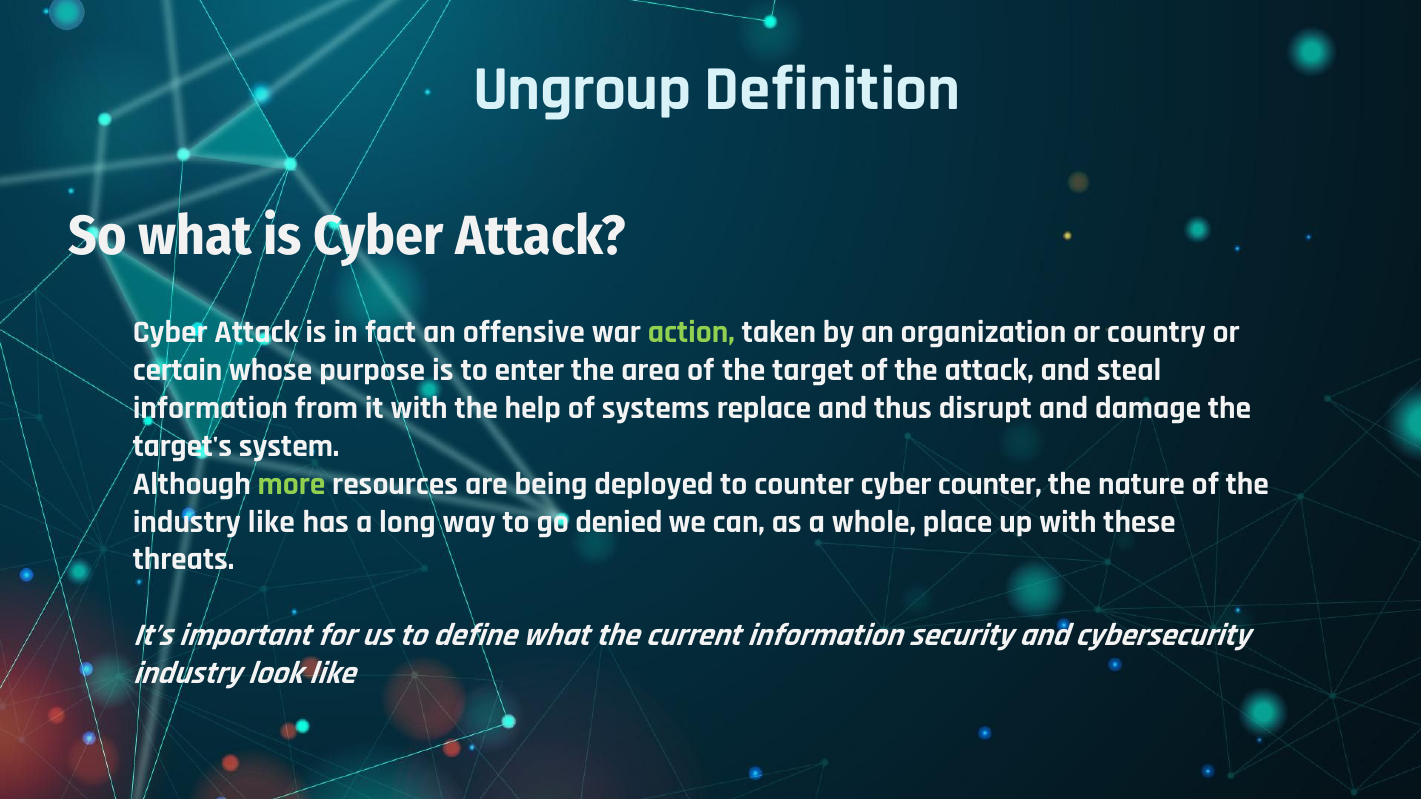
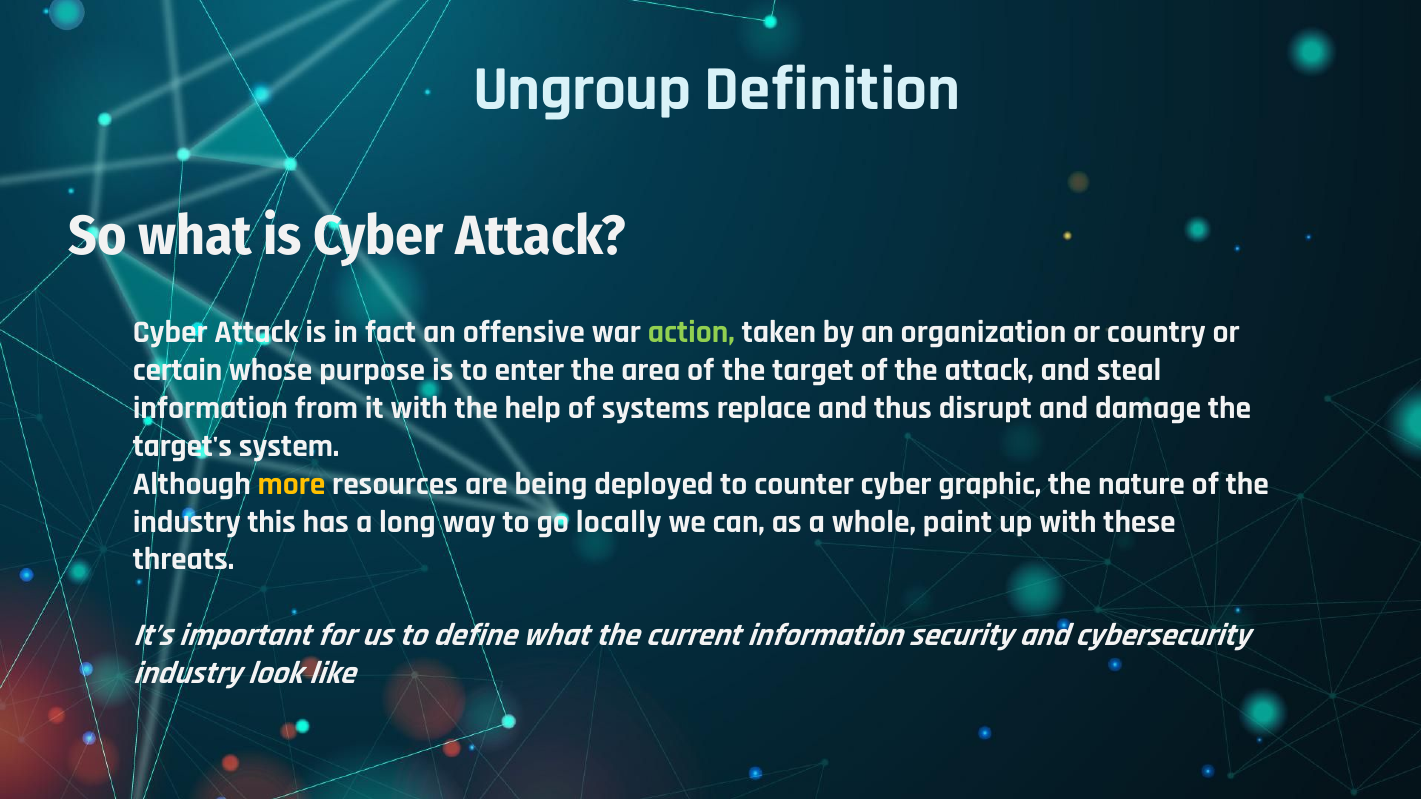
more colour: light green -> yellow
cyber counter: counter -> graphic
industry like: like -> this
denied: denied -> locally
place: place -> paint
